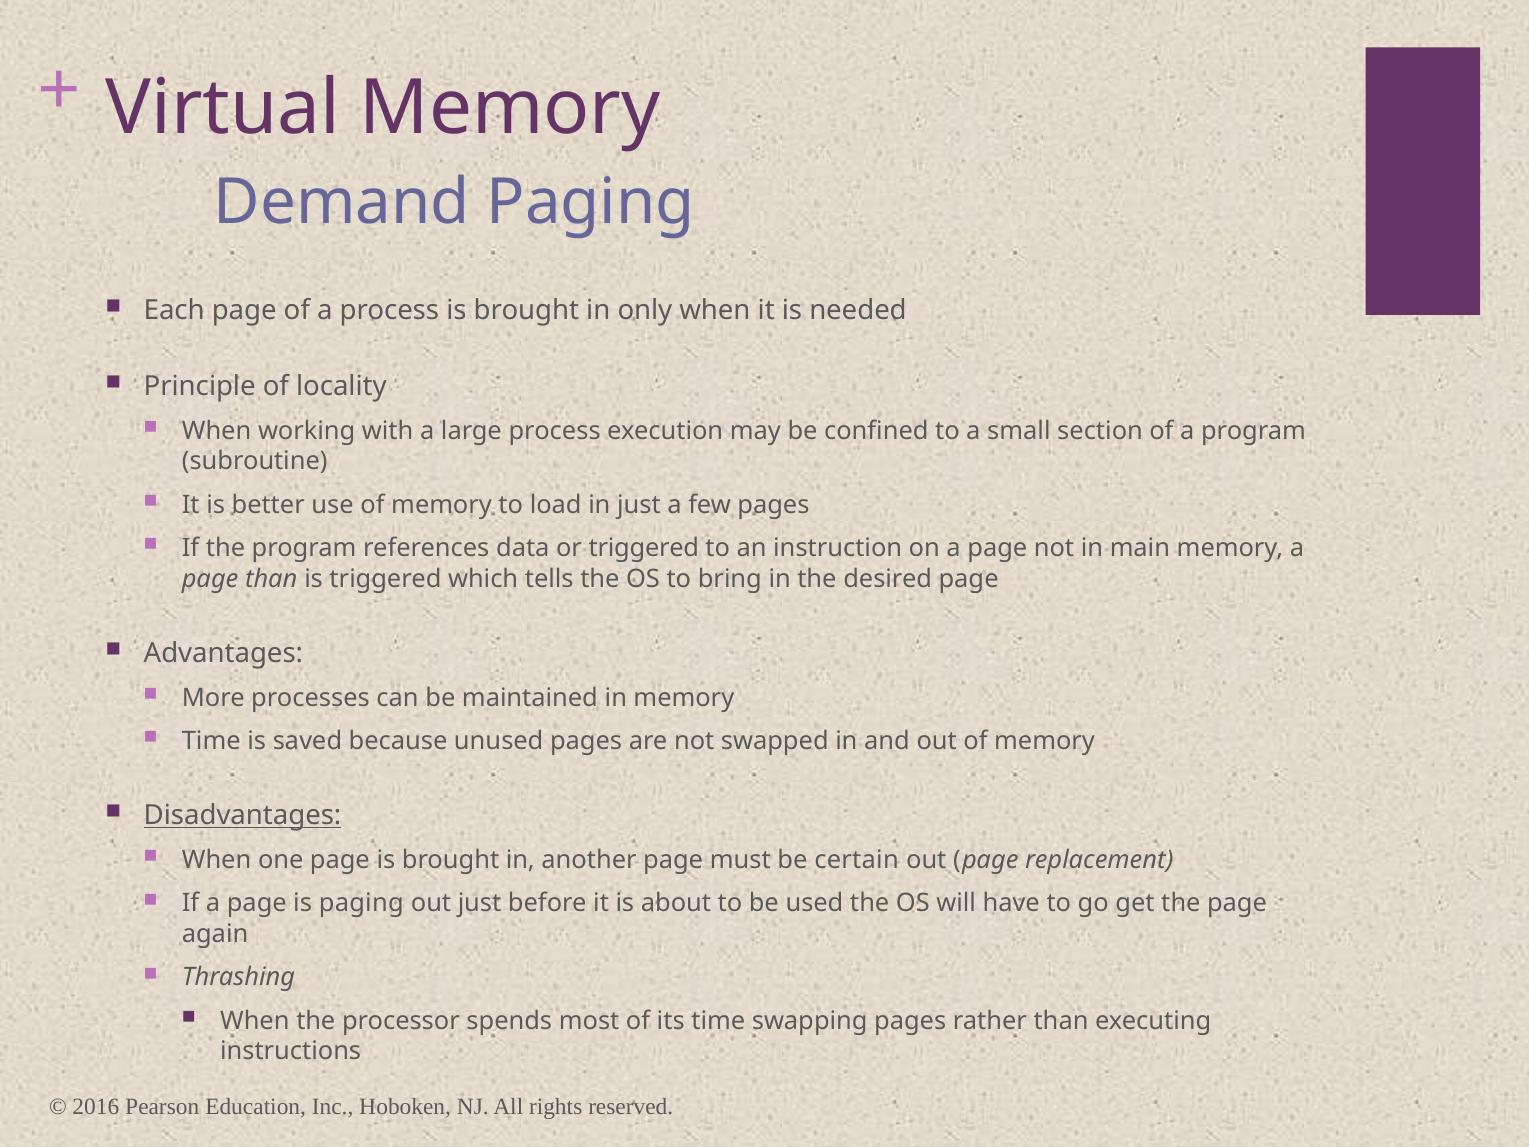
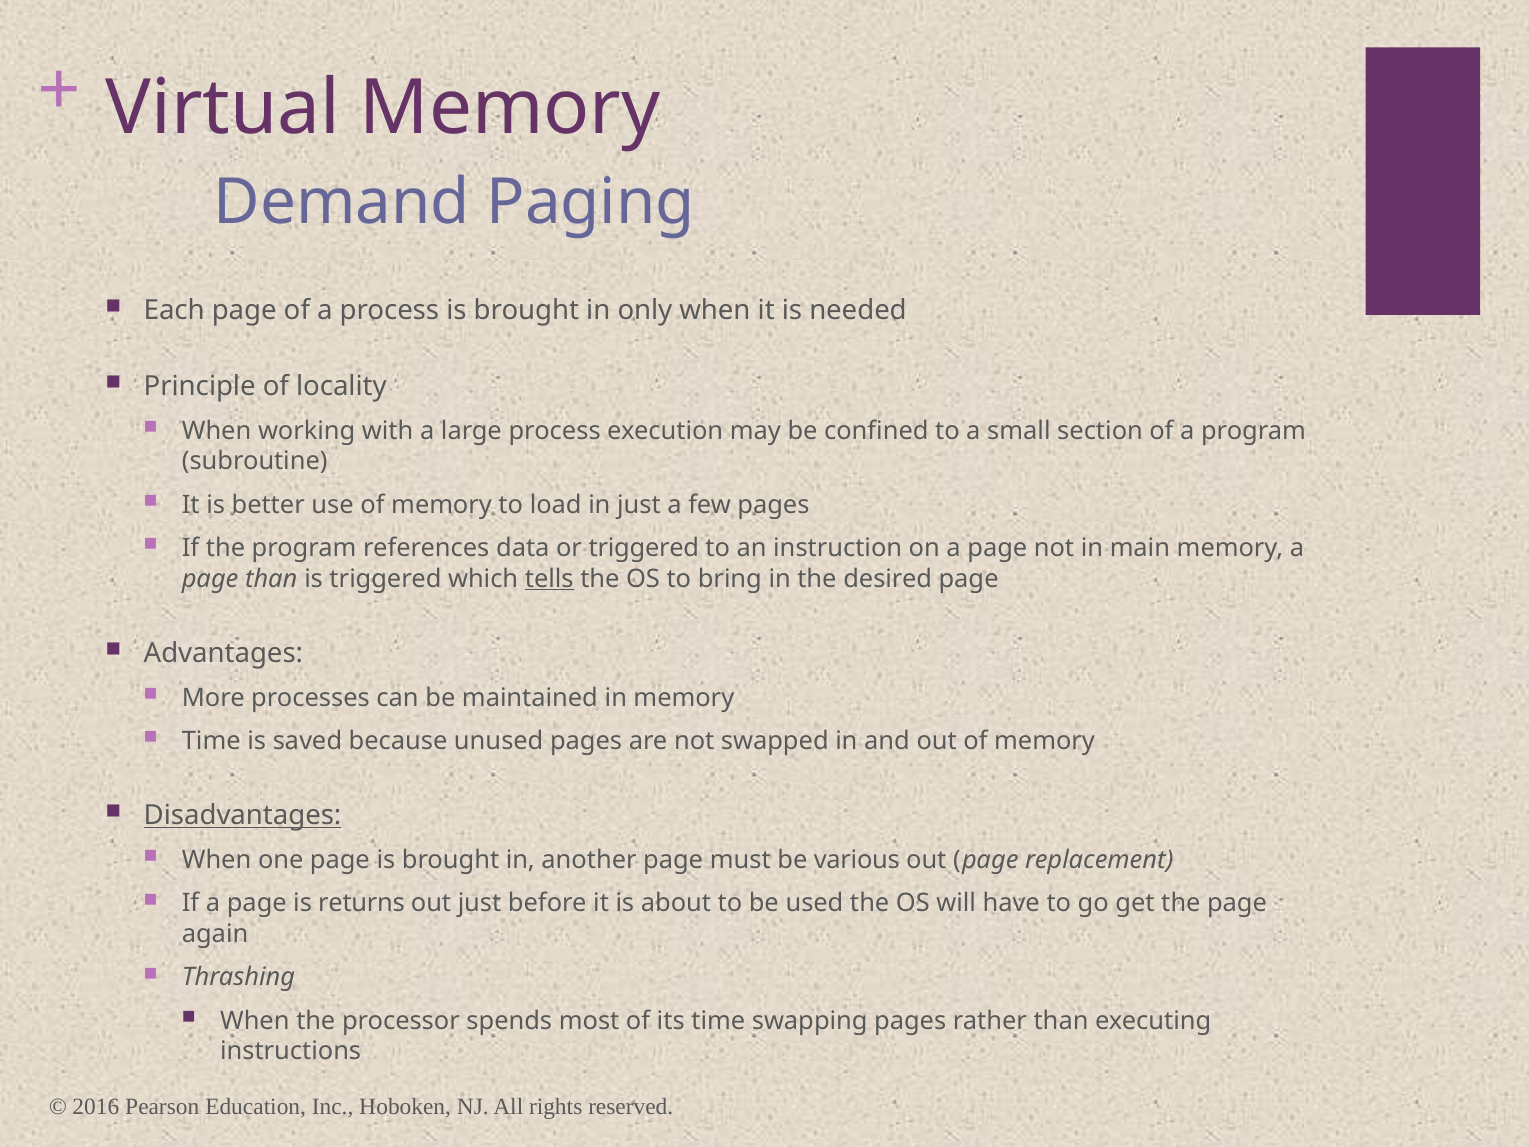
tells underline: none -> present
certain: certain -> various
is paging: paging -> returns
